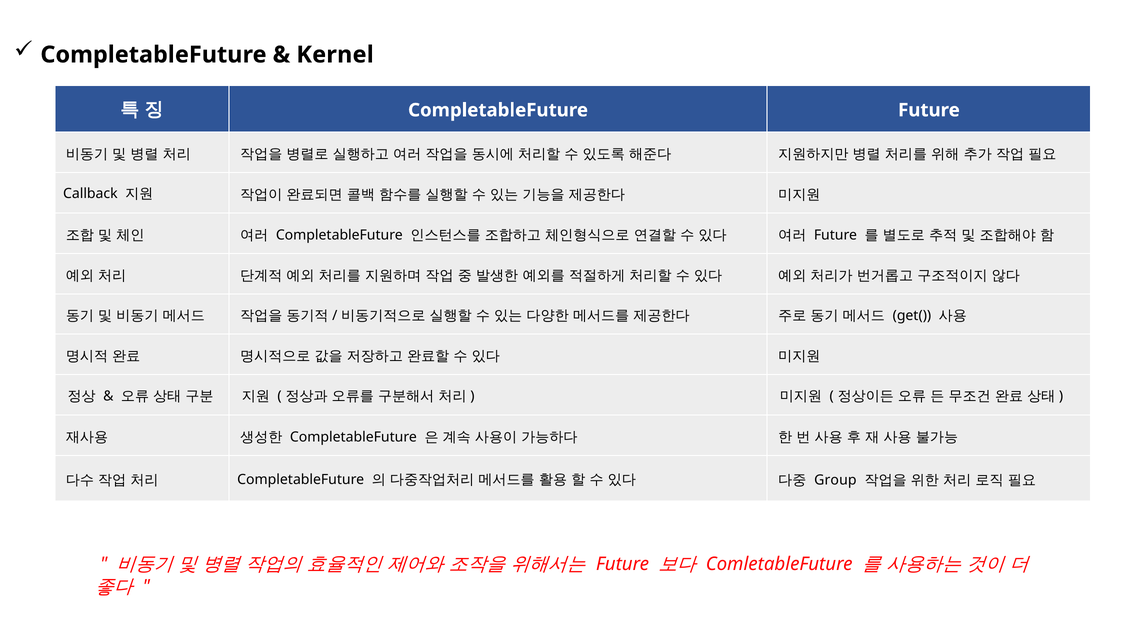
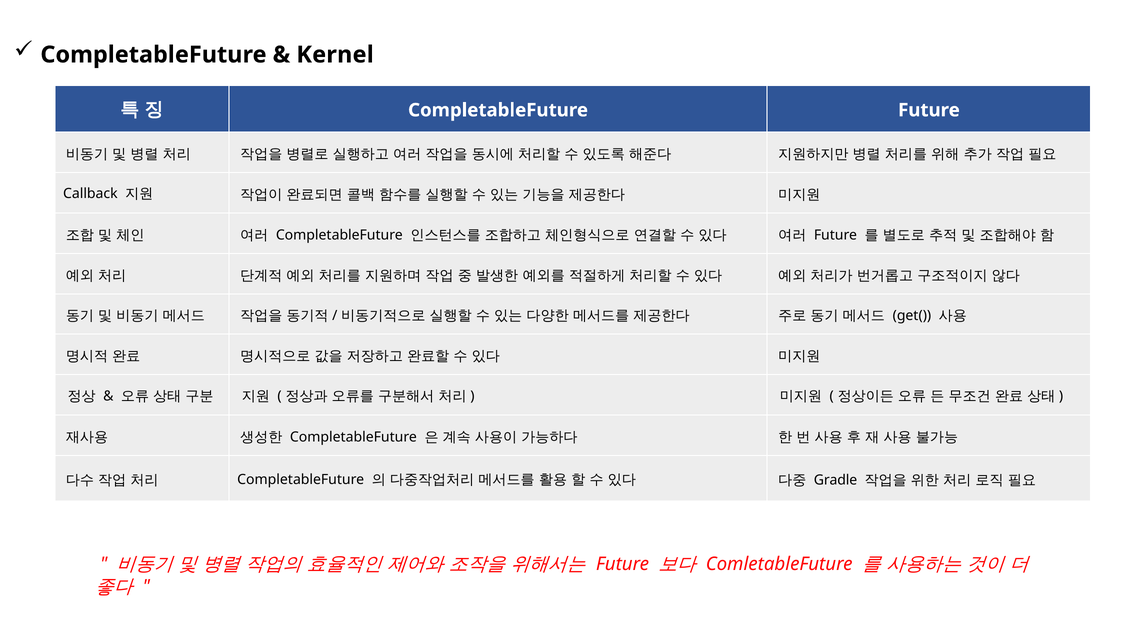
Group: Group -> Gradle
